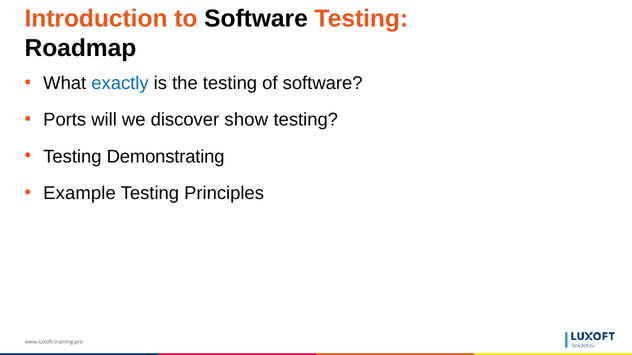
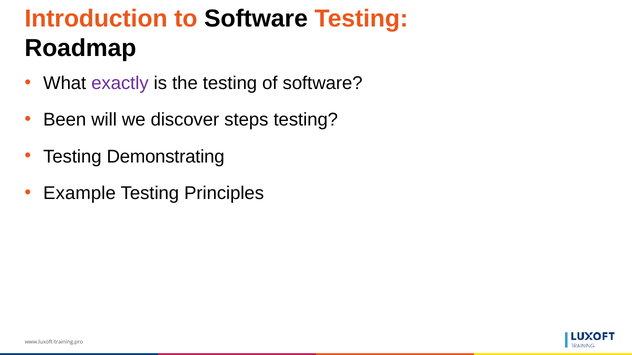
exactly colour: blue -> purple
Ports: Ports -> Been
show: show -> steps
